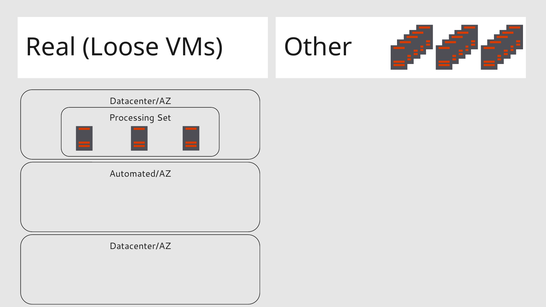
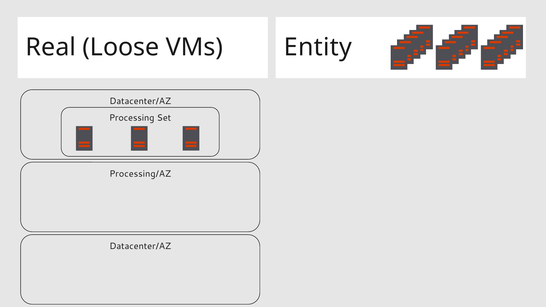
Other: Other -> Entity
Automated/AZ: Automated/AZ -> Processing/AZ
